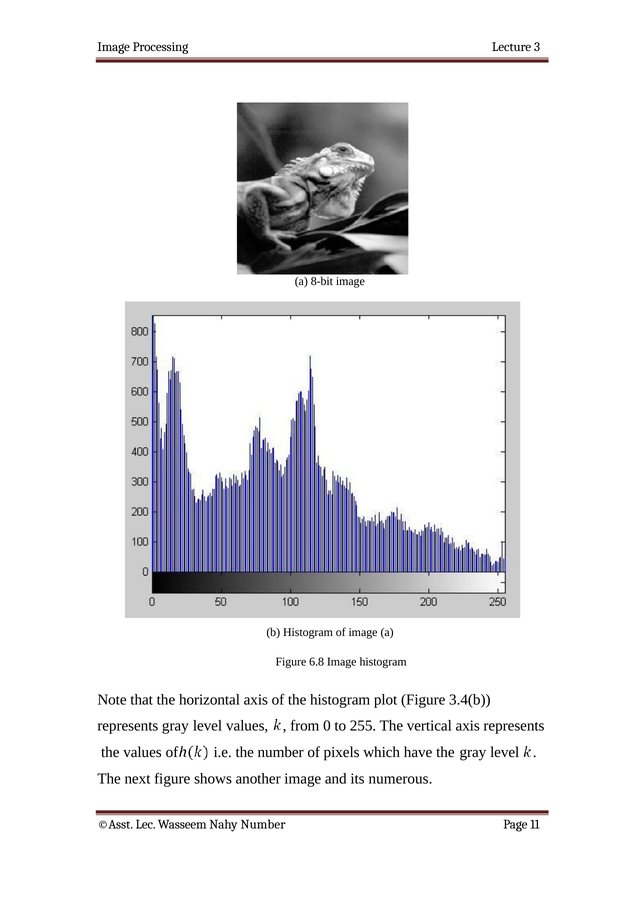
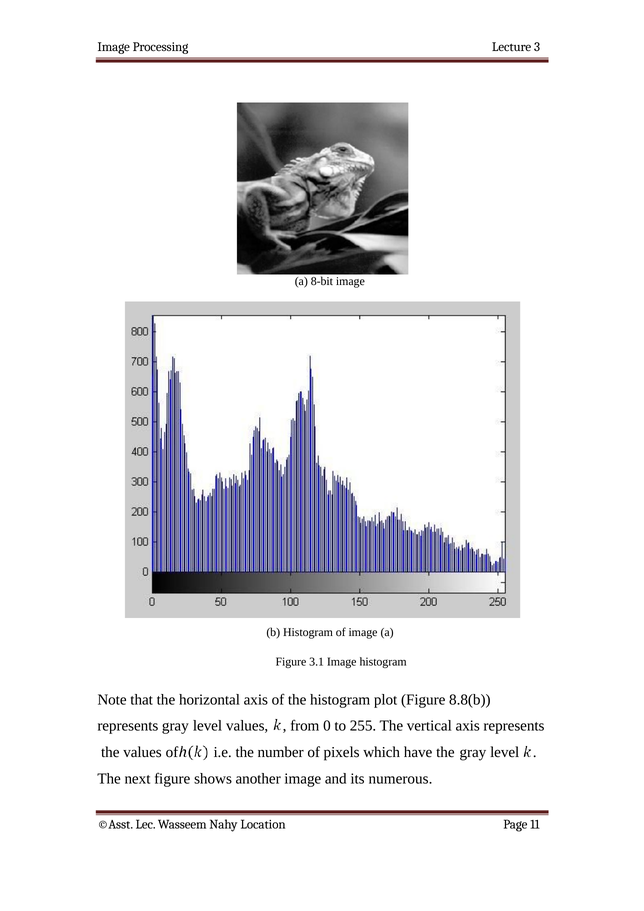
6.8: 6.8 -> 3.1
3.4(b: 3.4(b -> 8.8(b
Nahy Number: Number -> Location
